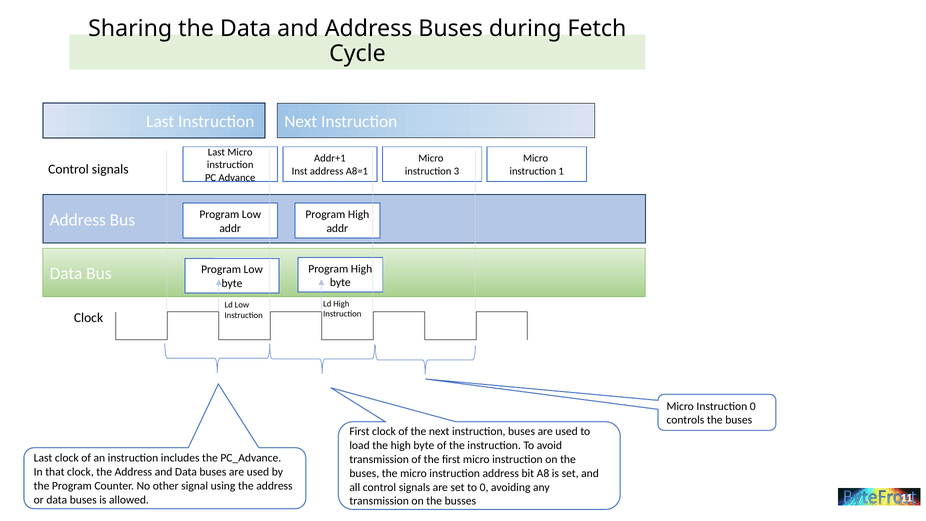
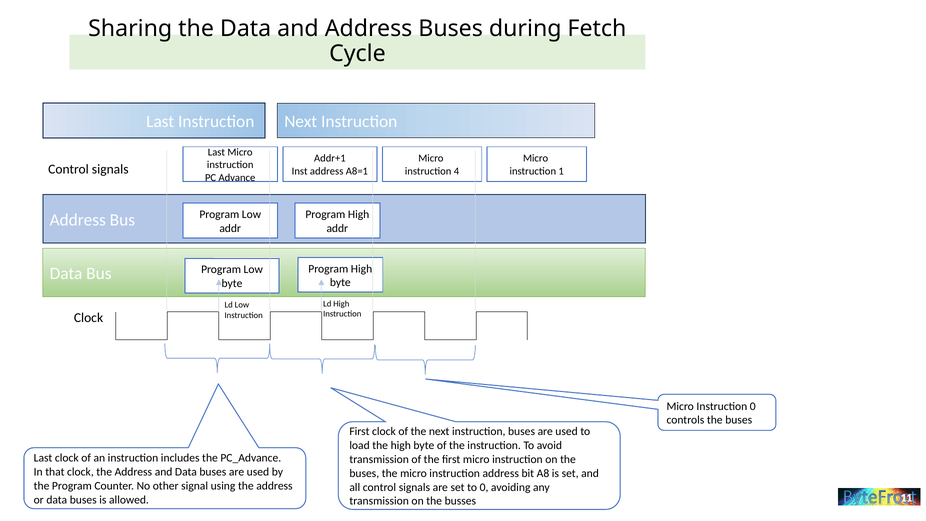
3: 3 -> 4
